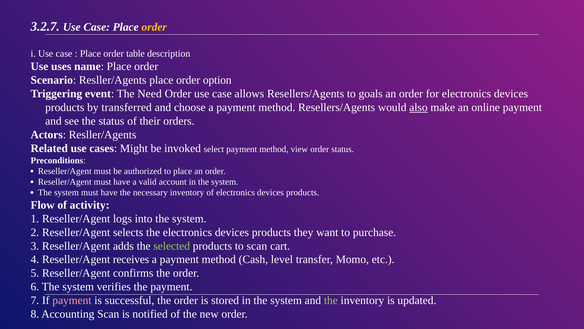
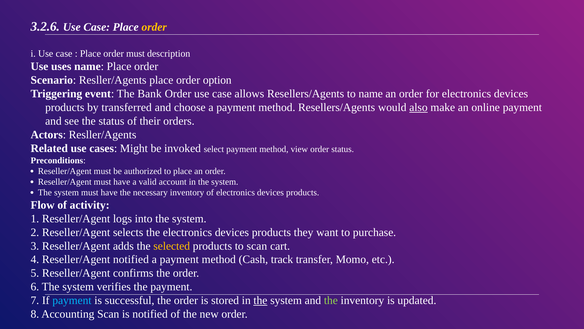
3.2.7: 3.2.7 -> 3.2.6
order table: table -> must
Need: Need -> Bank
to goals: goals -> name
selected colour: light green -> yellow
Reseller/Agent receives: receives -> notified
level: level -> track
payment at (72, 300) colour: pink -> light blue
the at (260, 300) underline: none -> present
